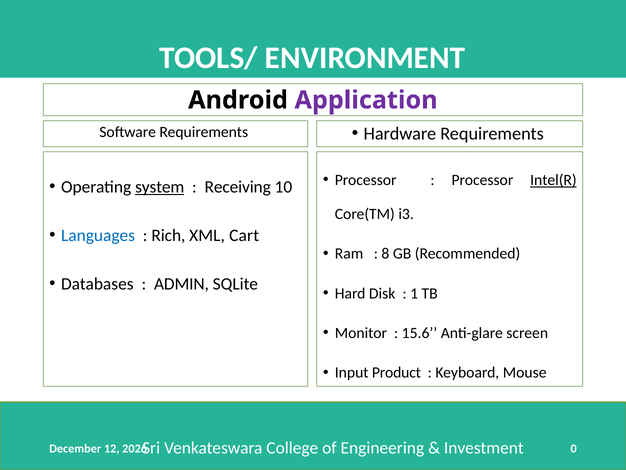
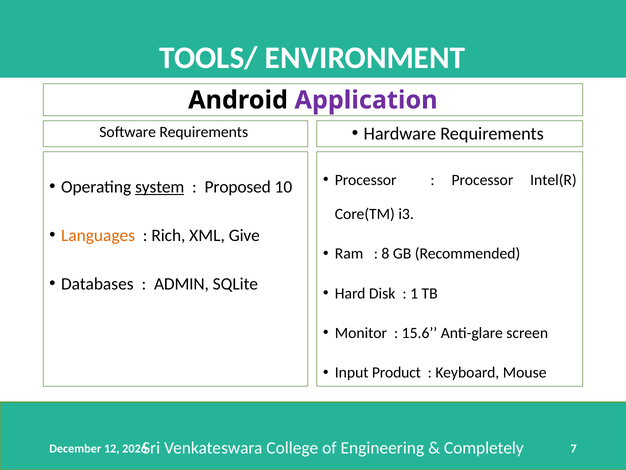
Intel(R underline: present -> none
Receiving: Receiving -> Proposed
Languages colour: blue -> orange
Cart: Cart -> Give
Investment: Investment -> Completely
0: 0 -> 7
